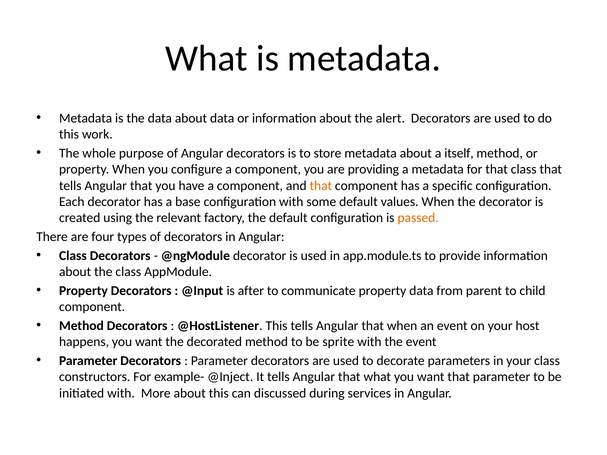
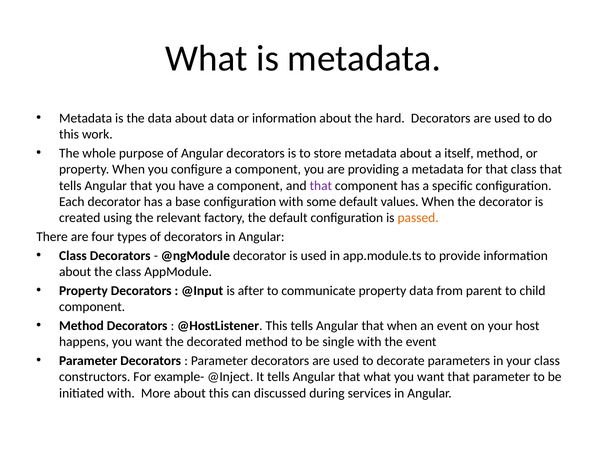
alert: alert -> hard
that at (321, 186) colour: orange -> purple
sprite: sprite -> single
